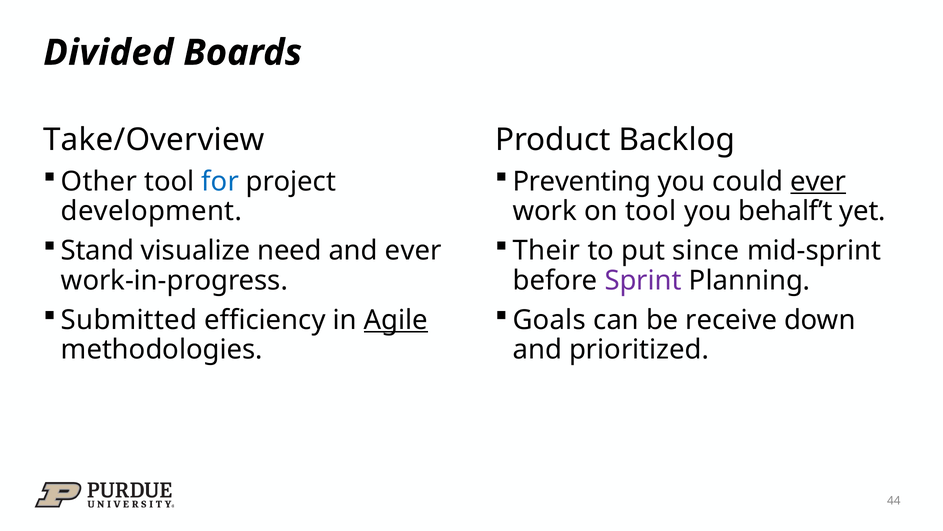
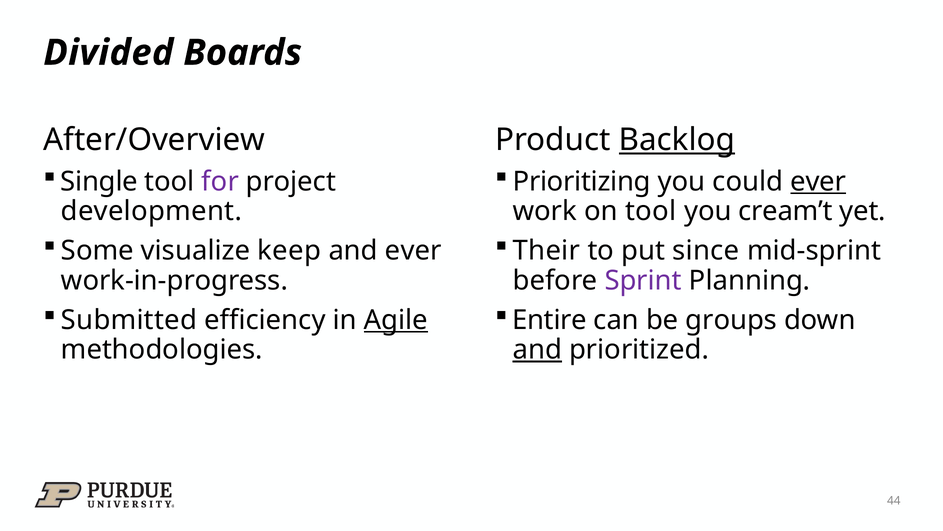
Take/Overview: Take/Overview -> After/Overview
Backlog underline: none -> present
Other: Other -> Single
for colour: blue -> purple
Preventing: Preventing -> Prioritizing
behalf’t: behalf’t -> cream’t
Stand: Stand -> Some
need: need -> keep
Goals: Goals -> Entire
receive: receive -> groups
and at (537, 349) underline: none -> present
